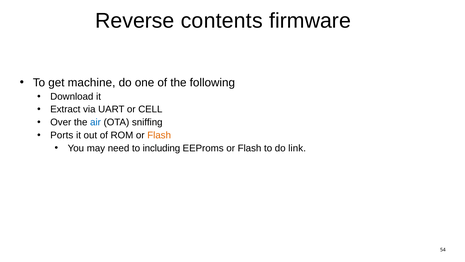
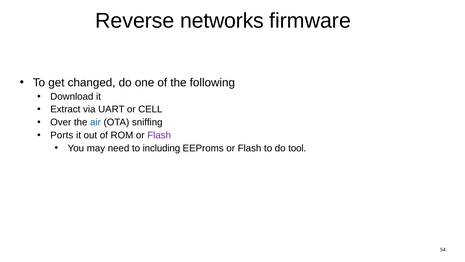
contents: contents -> networks
machine: machine -> changed
Flash at (159, 135) colour: orange -> purple
link: link -> tool
